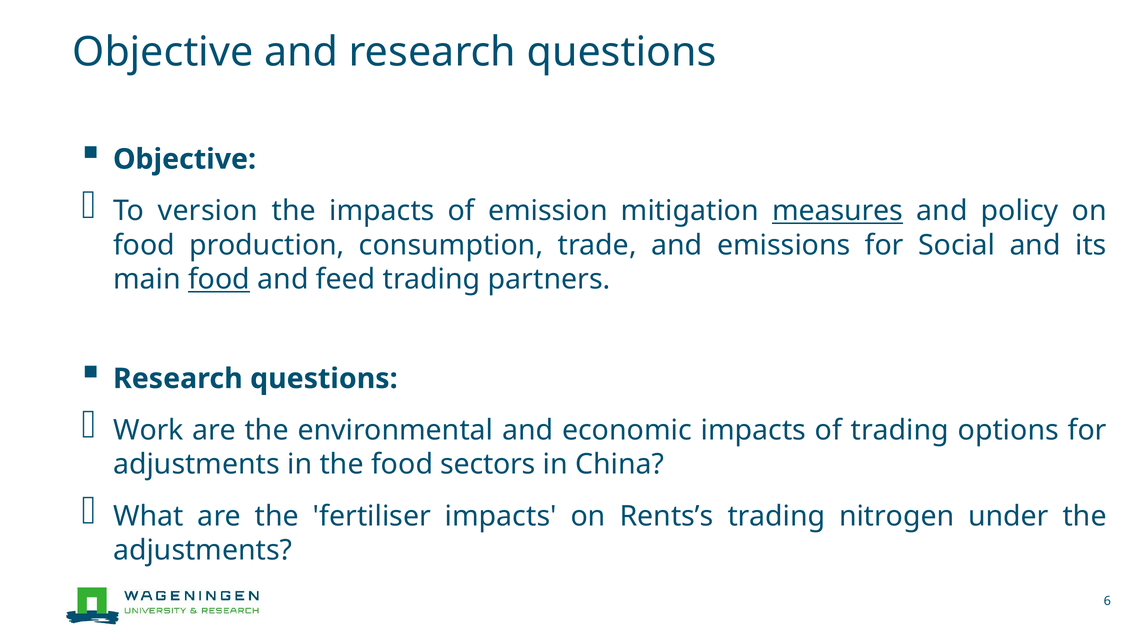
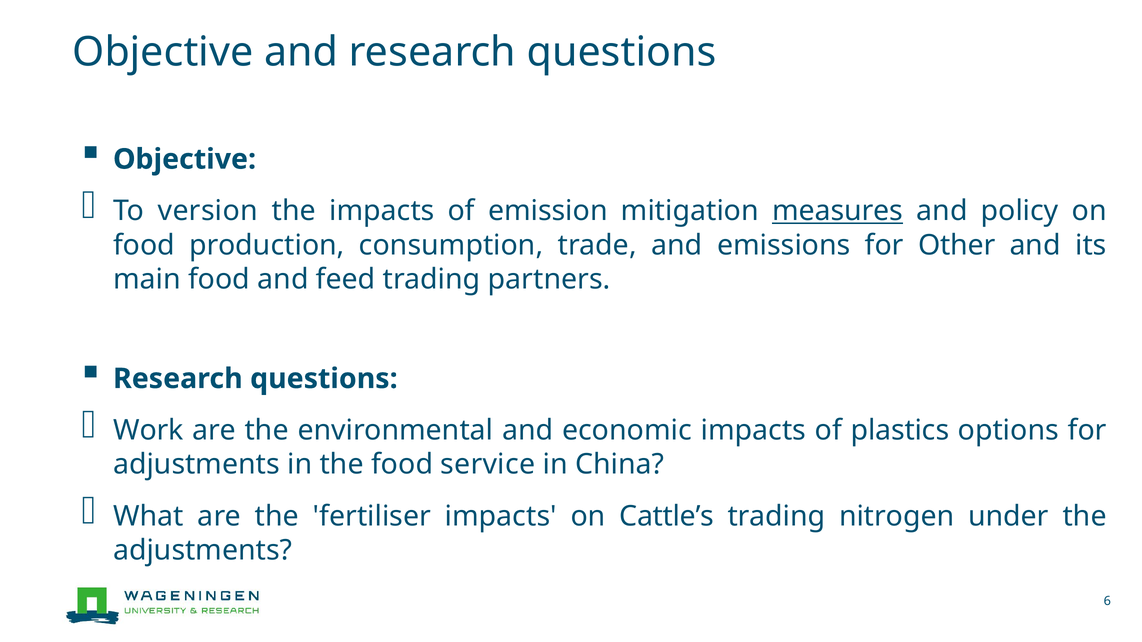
Social: Social -> Other
food at (219, 280) underline: present -> none
of trading: trading -> plastics
sectors: sectors -> service
Rents’s: Rents’s -> Cattle’s
